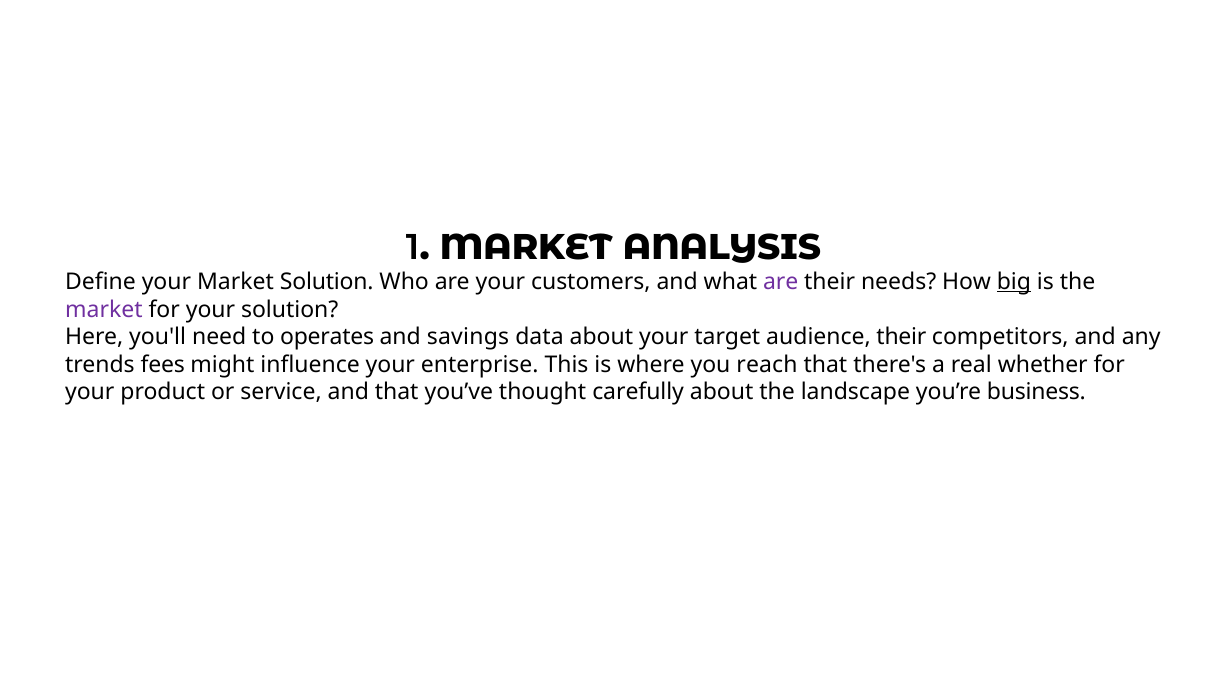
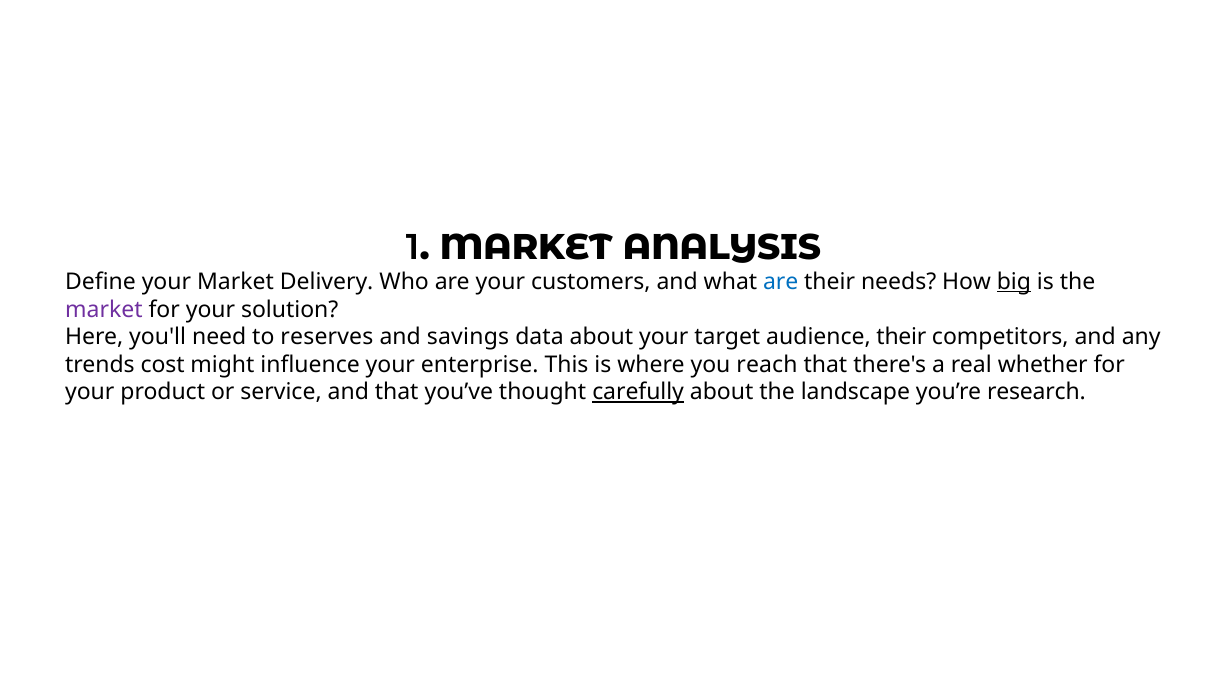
Market Solution: Solution -> Delivery
are at (781, 282) colour: purple -> blue
operates: operates -> reserves
fees: fees -> cost
carefully underline: none -> present
business: business -> research
